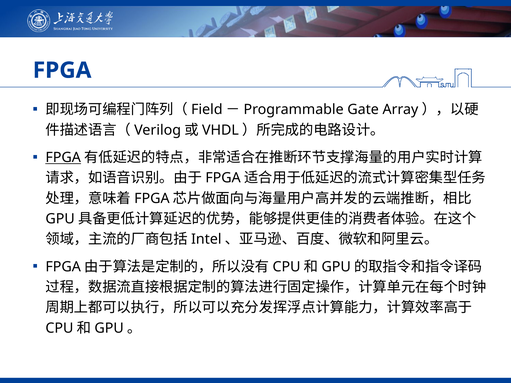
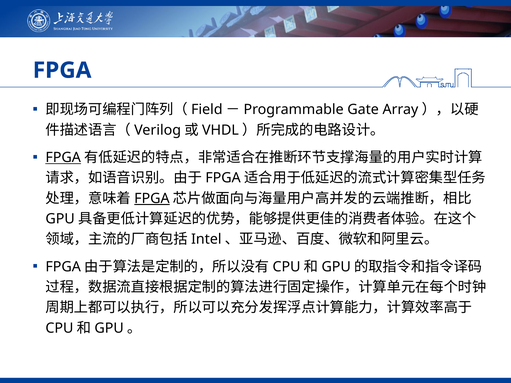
FPGA at (152, 199) underline: none -> present
